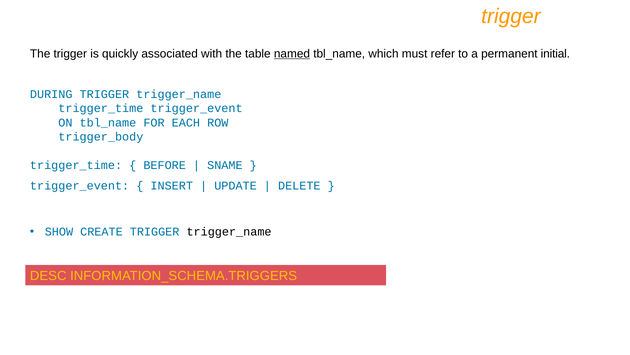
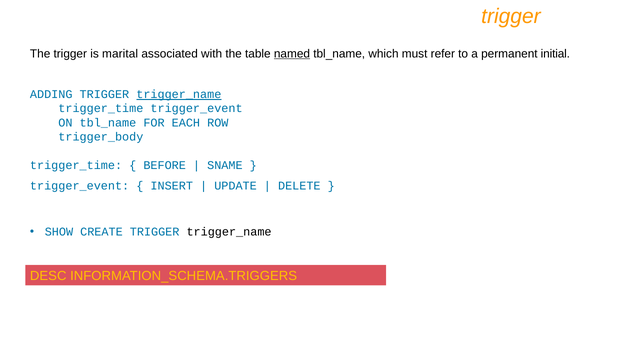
quickly: quickly -> marital
DURING: DURING -> ADDING
trigger_name at (179, 94) underline: none -> present
